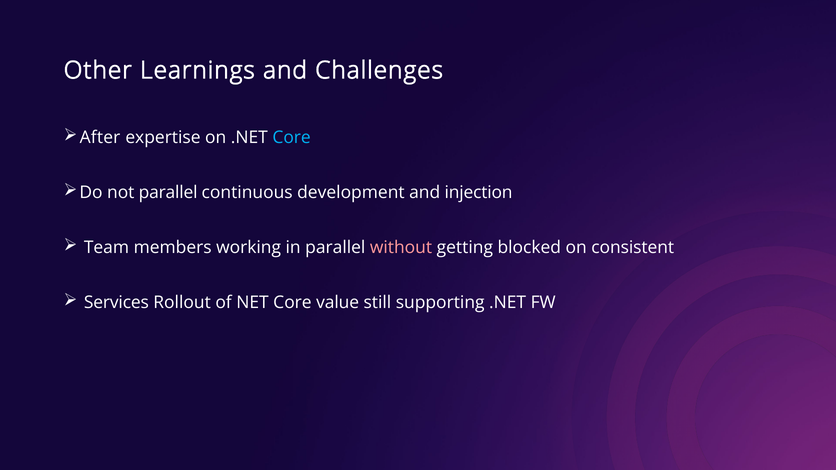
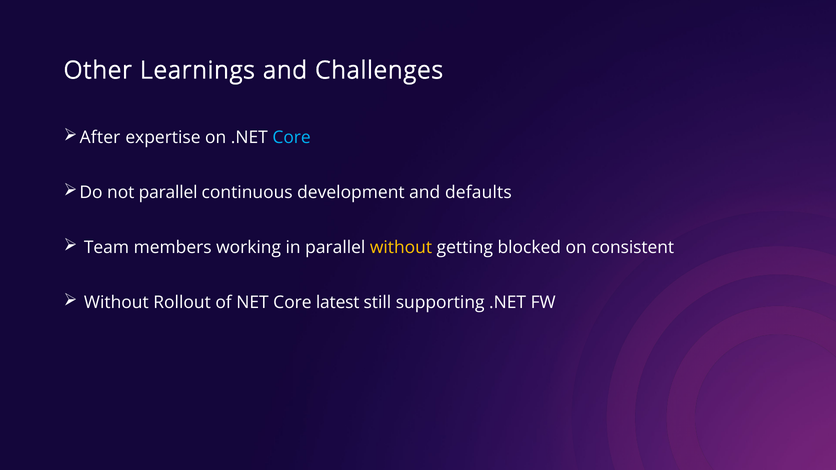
injection: injection -> defaults
without at (401, 248) colour: pink -> yellow
Services at (116, 303): Services -> Without
value: value -> latest
